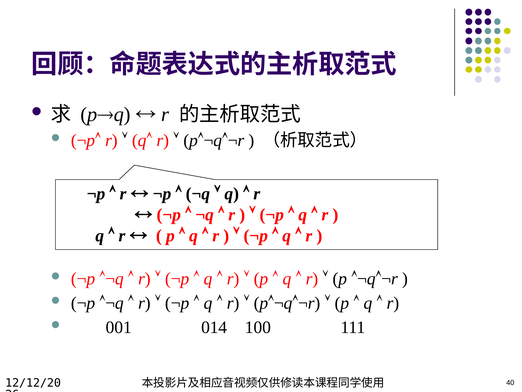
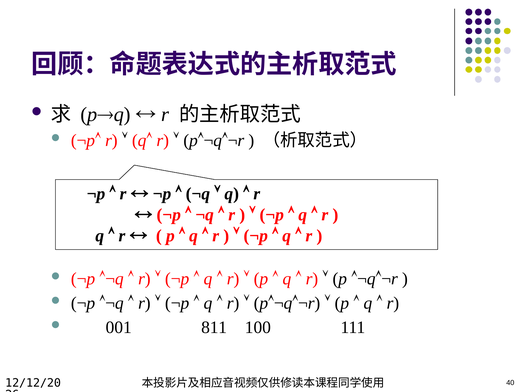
014: 014 -> 811
